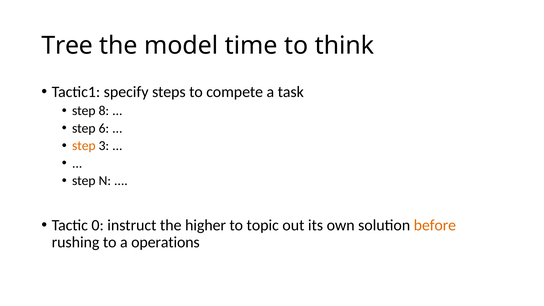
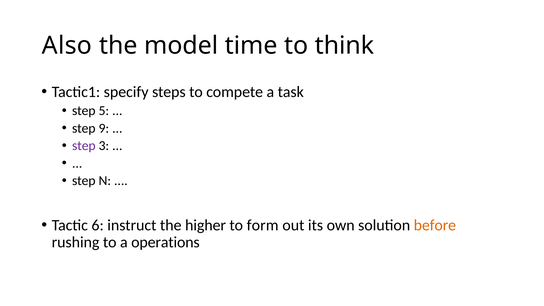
Tree: Tree -> Also
8: 8 -> 5
6: 6 -> 9
step at (84, 146) colour: orange -> purple
0: 0 -> 6
topic: topic -> form
